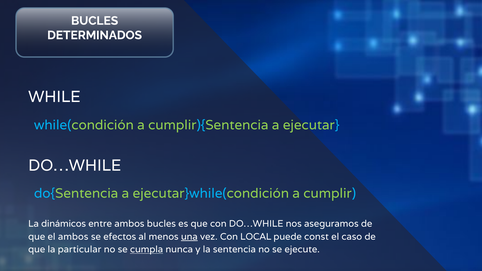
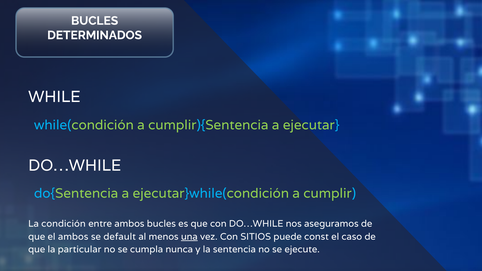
dinámicos: dinámicos -> condición
efectos: efectos -> default
LOCAL: LOCAL -> SITIOS
cumpla underline: present -> none
